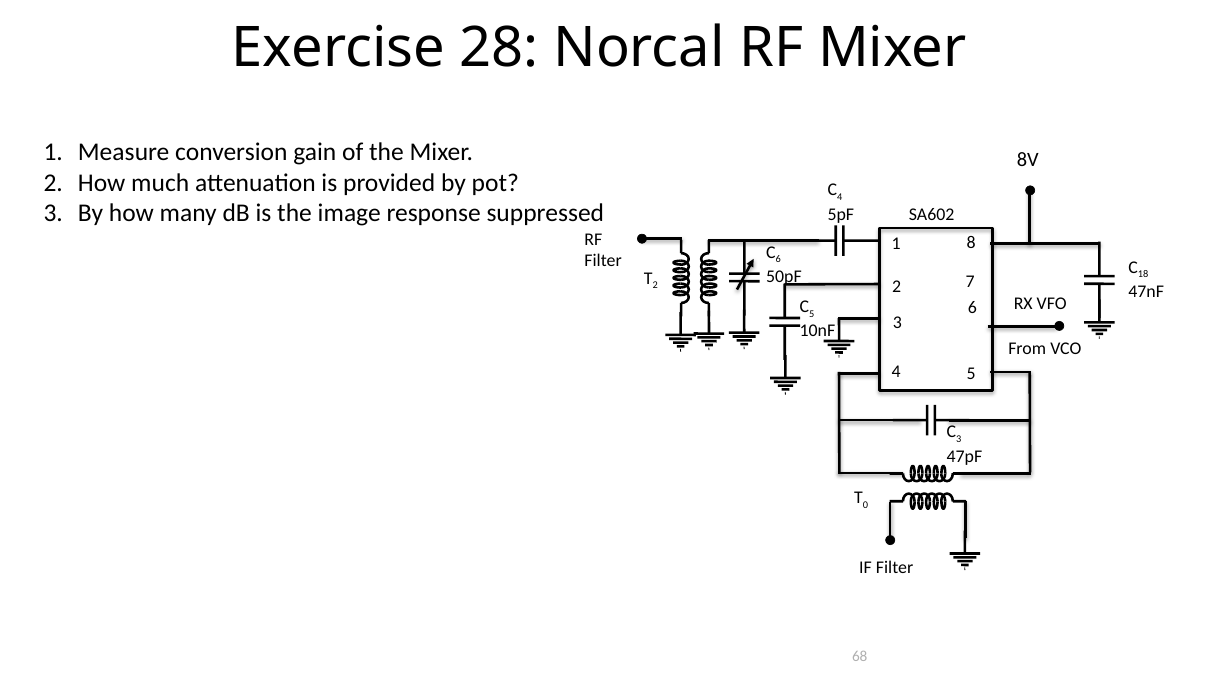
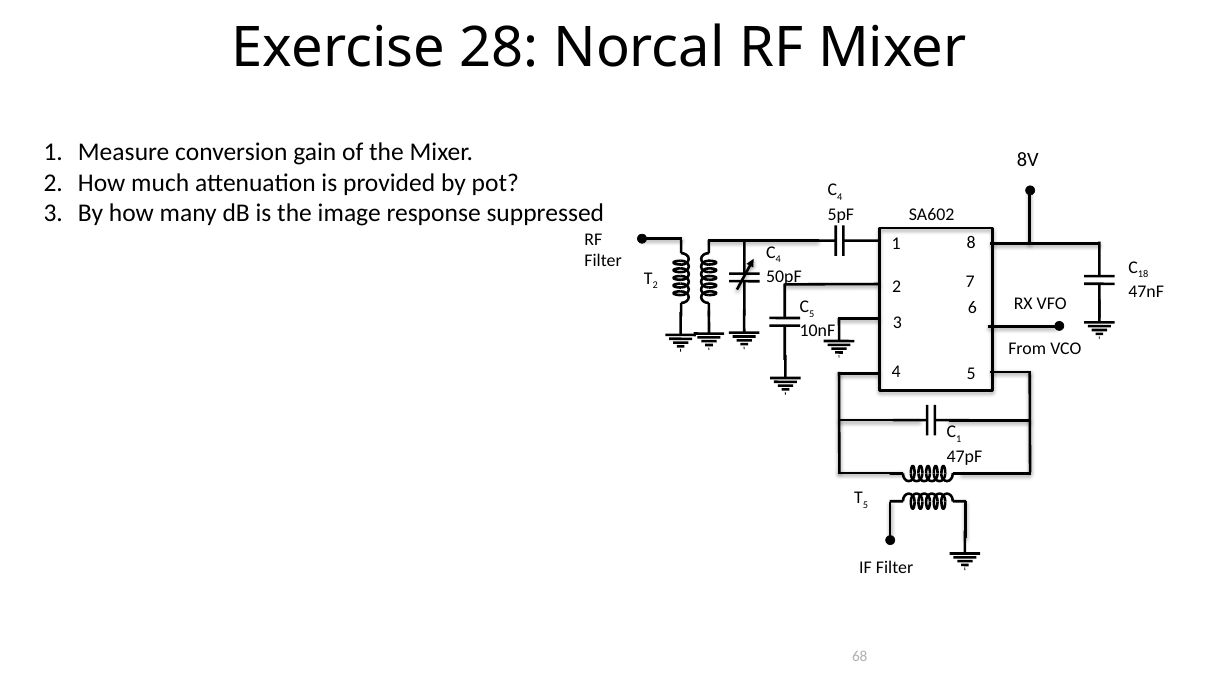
6 at (778, 260): 6 -> 4
3 at (959, 439): 3 -> 1
0 at (865, 505): 0 -> 5
